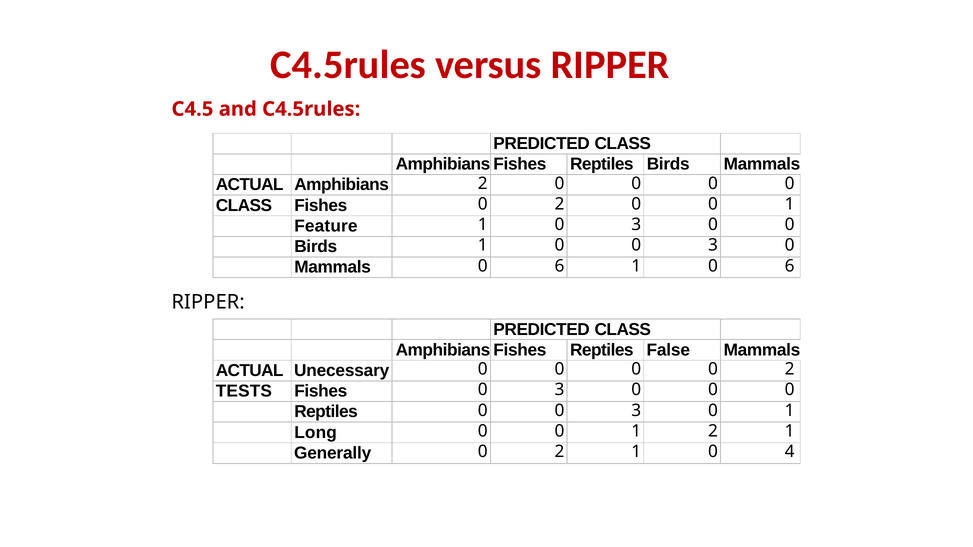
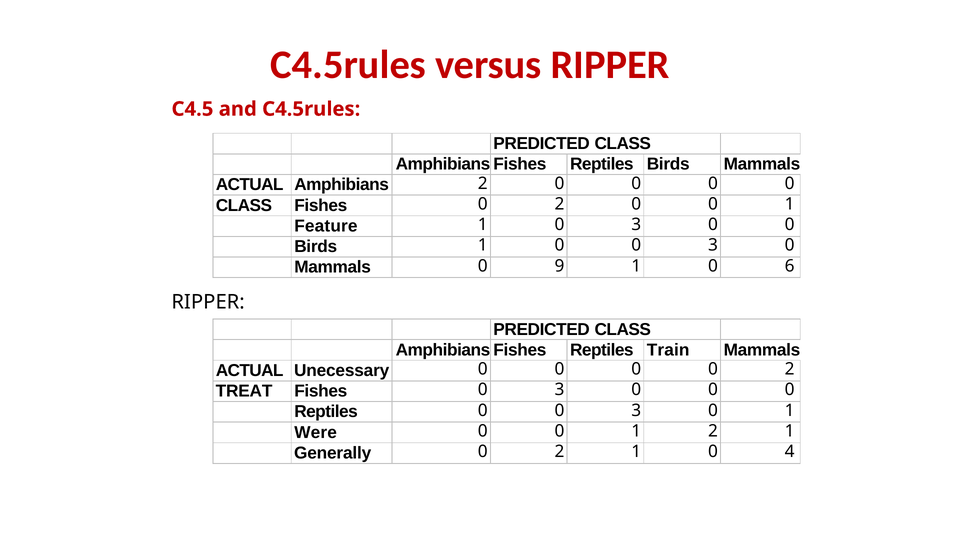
Mammals 0 6: 6 -> 9
False: False -> Train
TESTS: TESTS -> TREAT
Long: Long -> Were
